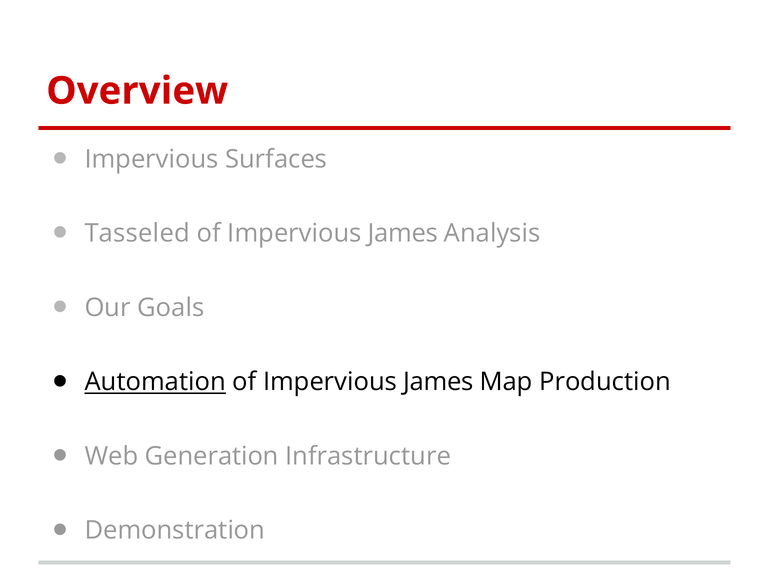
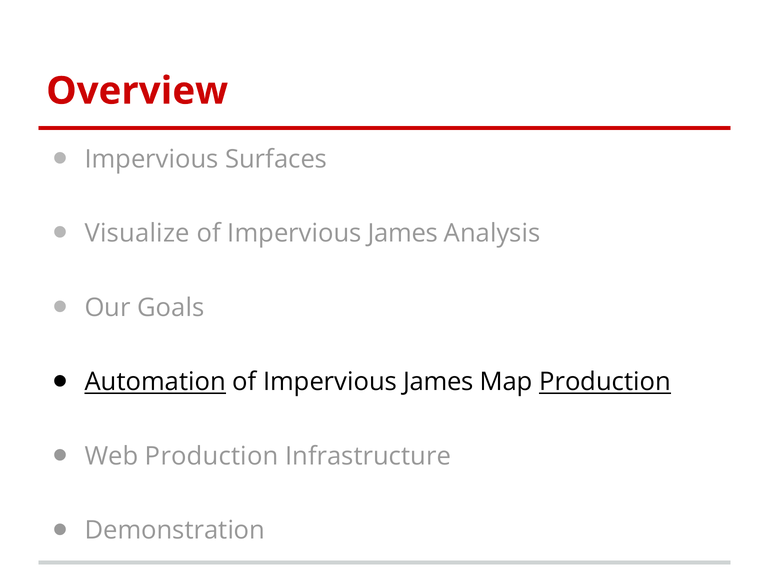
Tasseled: Tasseled -> Visualize
Production at (605, 383) underline: none -> present
Web Generation: Generation -> Production
